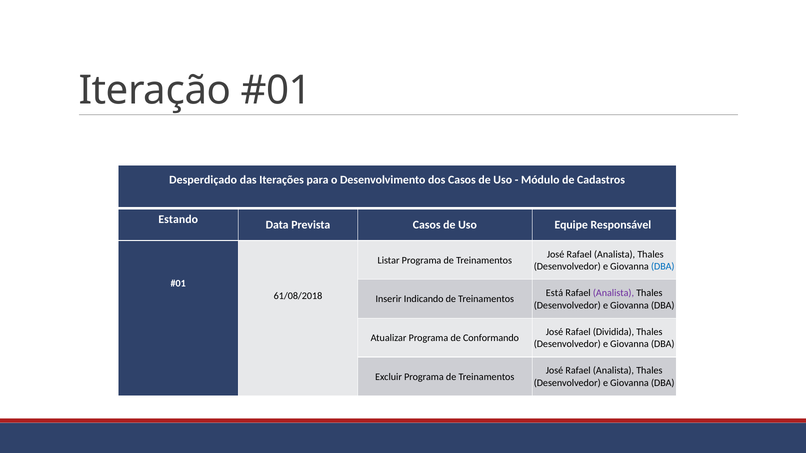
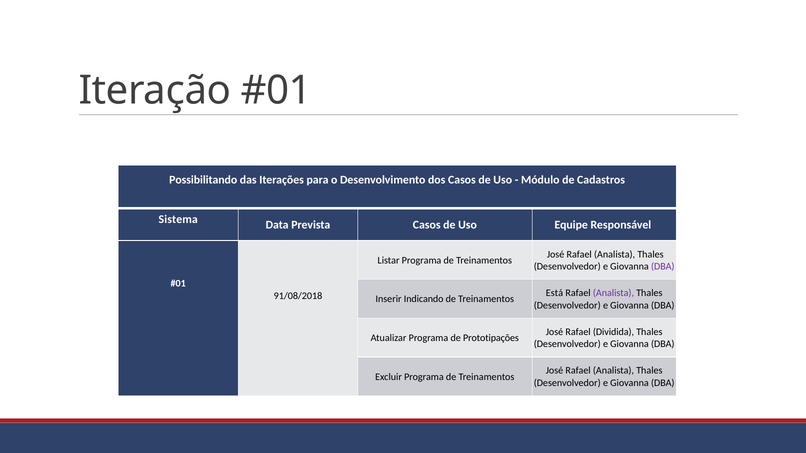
Desperdiçado: Desperdiçado -> Possibilitando
Estando: Estando -> Sistema
DBA at (663, 267) colour: blue -> purple
61/08/2018: 61/08/2018 -> 91/08/2018
Conformando: Conformando -> Prototipações
